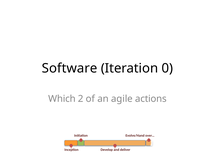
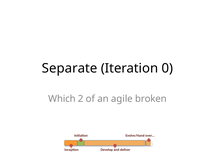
Software: Software -> Separate
actions: actions -> broken
